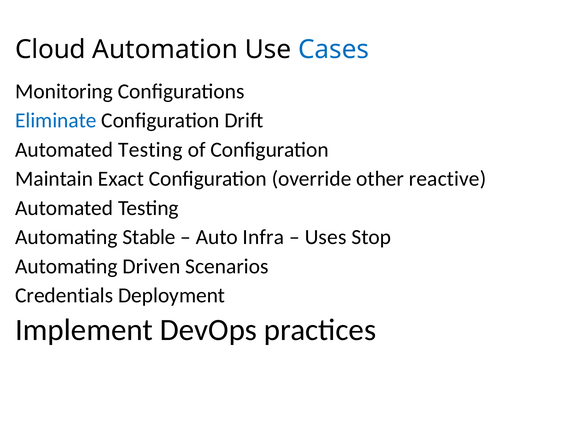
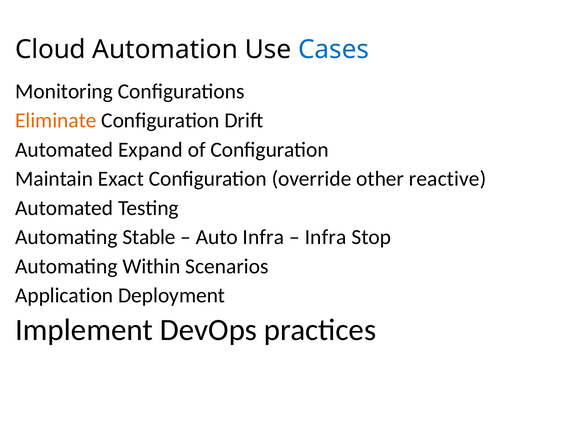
Eliminate colour: blue -> orange
Testing at (150, 150): Testing -> Expand
Uses at (326, 237): Uses -> Infra
Driven: Driven -> Within
Credentials: Credentials -> Application
